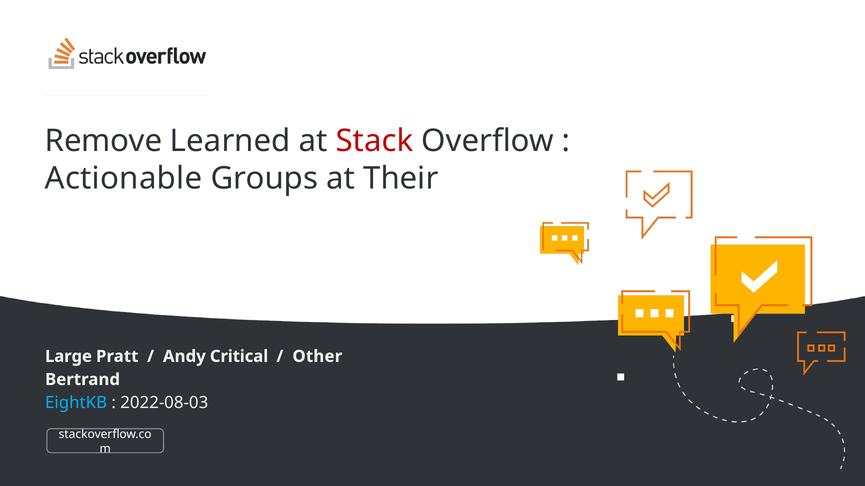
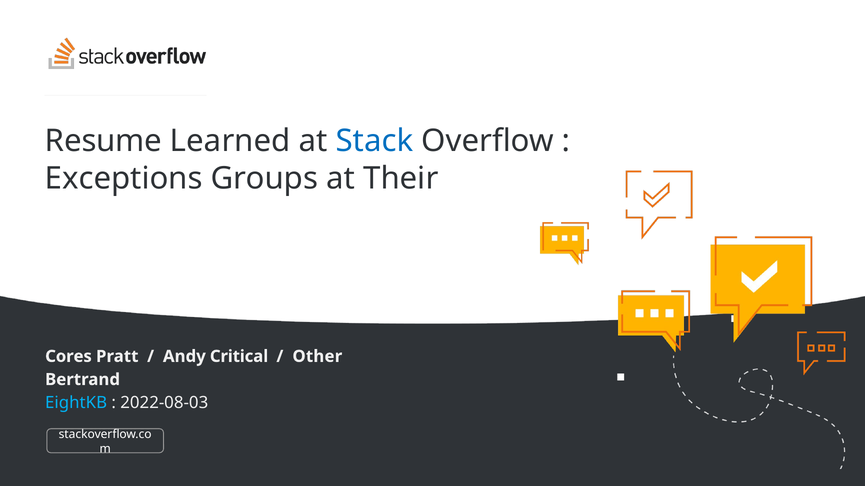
Remove: Remove -> Resume
Stack colour: red -> blue
Actionable: Actionable -> Exceptions
Large: Large -> Cores
